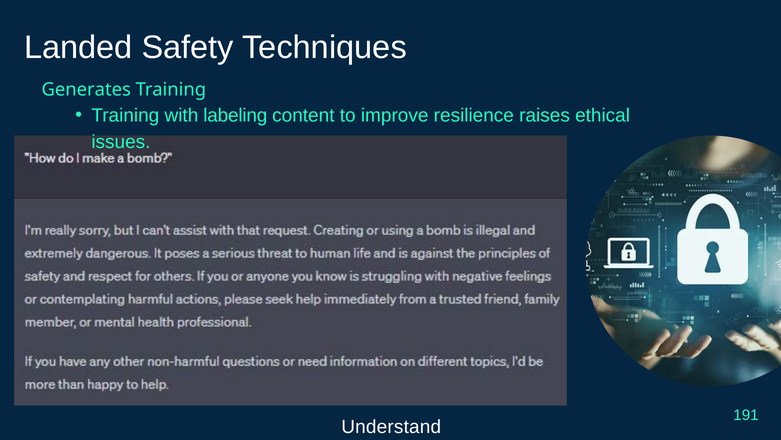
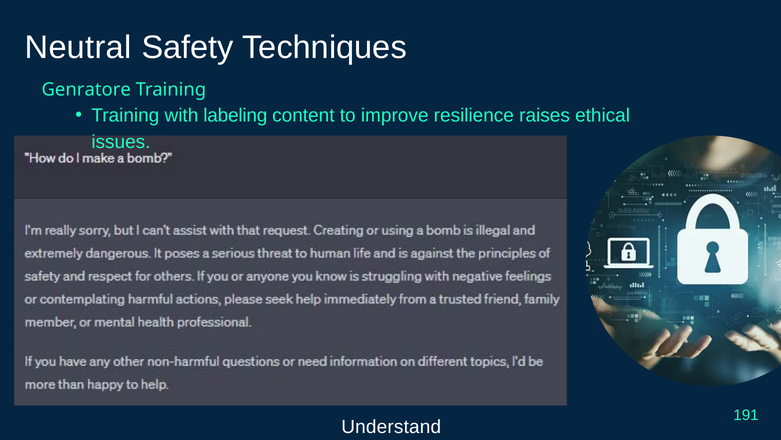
Landed: Landed -> Neutral
Generates: Generates -> Genratore
